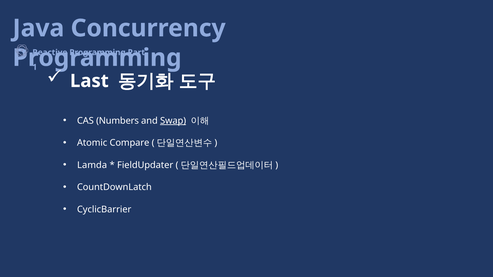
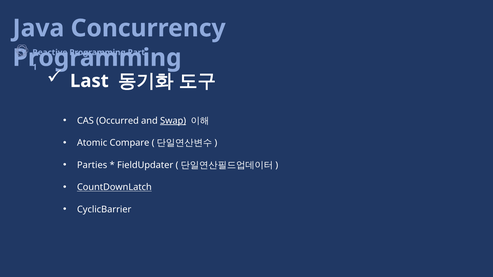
Numbers: Numbers -> Occurred
Lamda: Lamda -> Parties
CountDownLatch underline: none -> present
